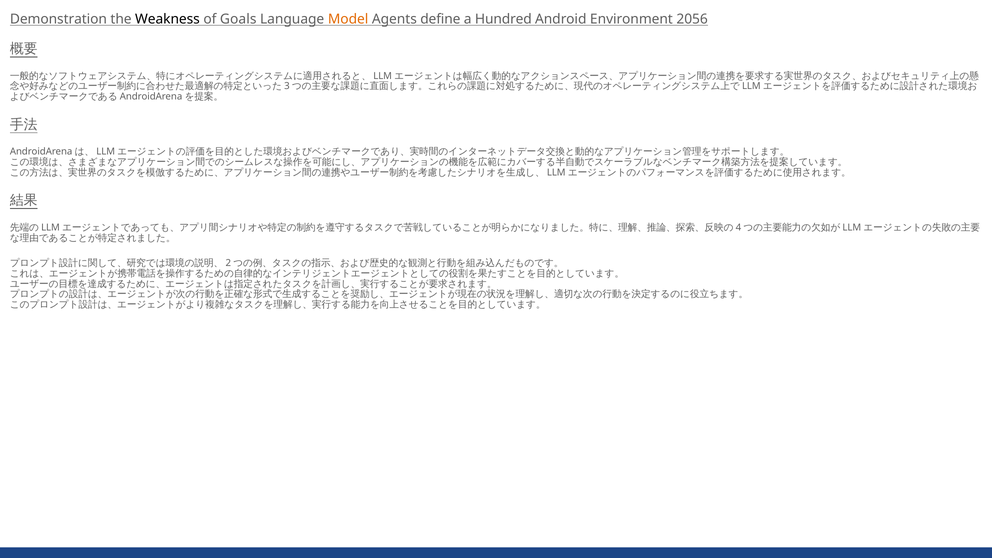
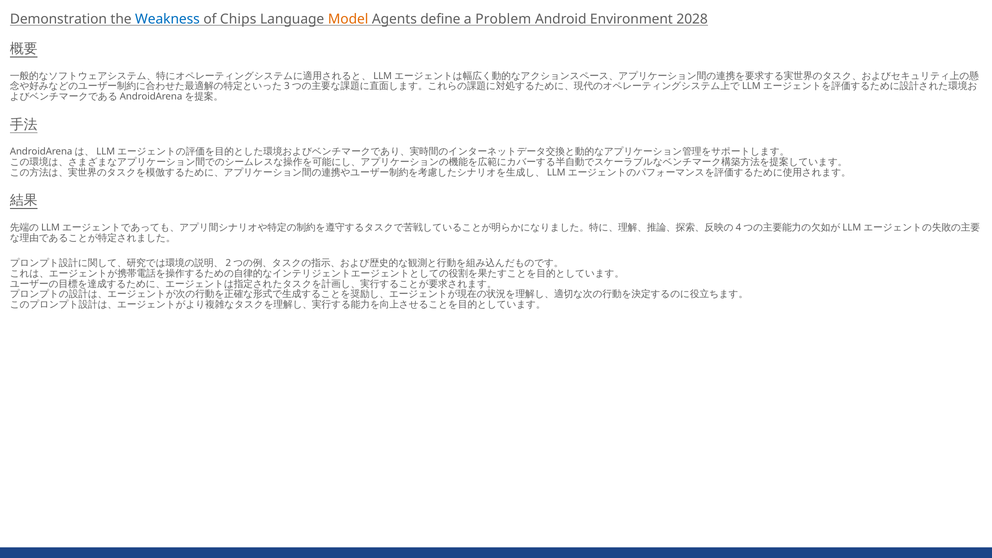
Weakness colour: black -> blue
Goals: Goals -> Chips
Hundred: Hundred -> Problem
2056: 2056 -> 2028
